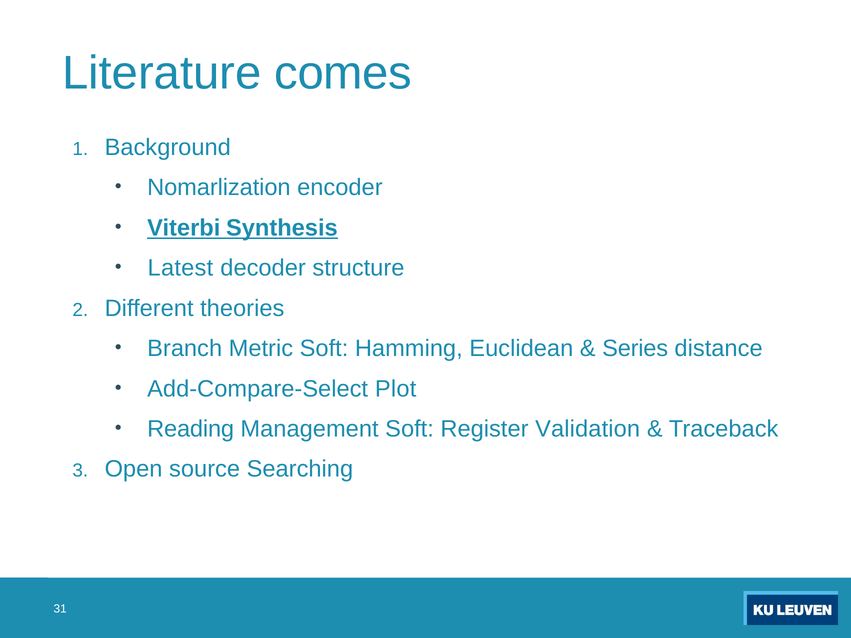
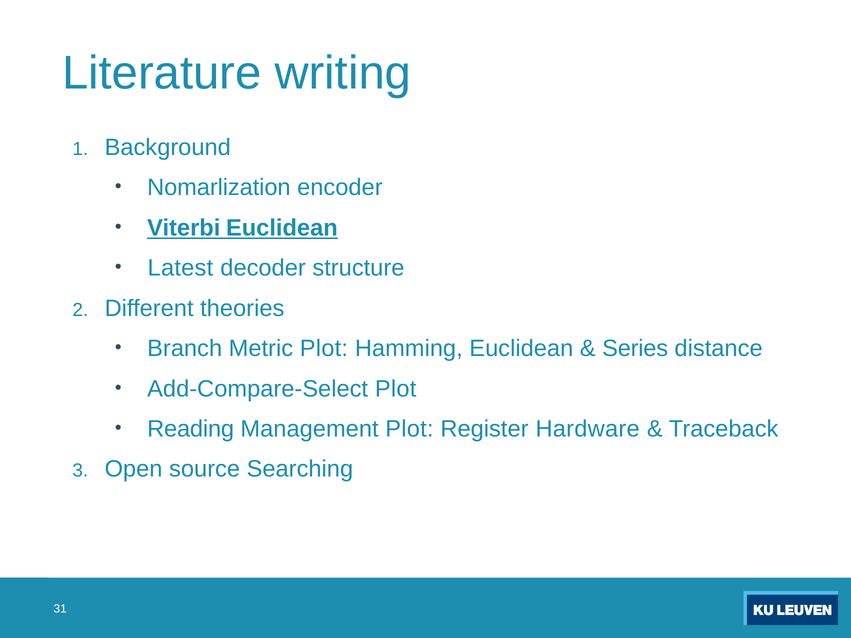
comes: comes -> writing
Viterbi Synthesis: Synthesis -> Euclidean
Metric Soft: Soft -> Plot
Management Soft: Soft -> Plot
Validation: Validation -> Hardware
